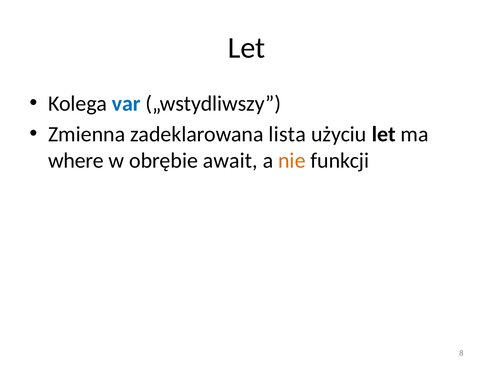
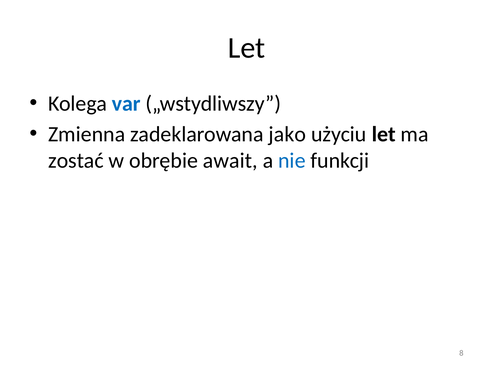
lista: lista -> jako
where: where -> zostać
nie colour: orange -> blue
